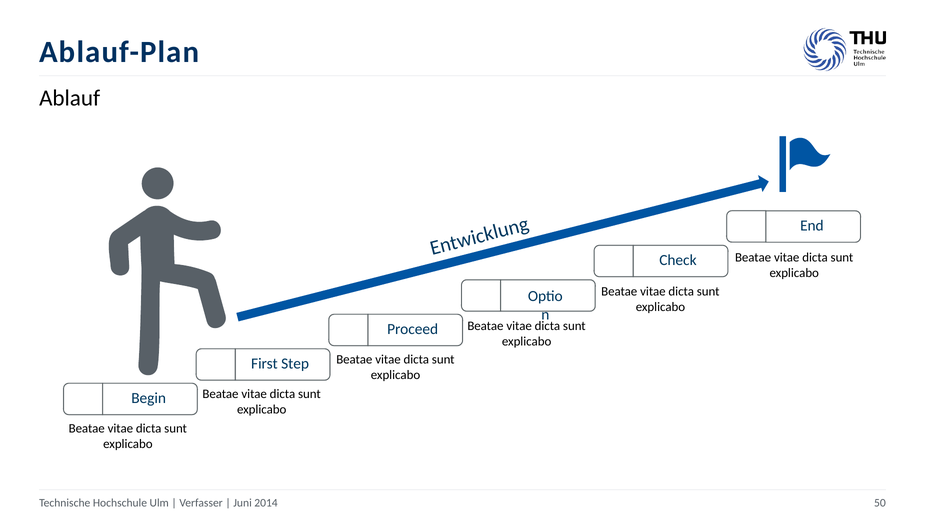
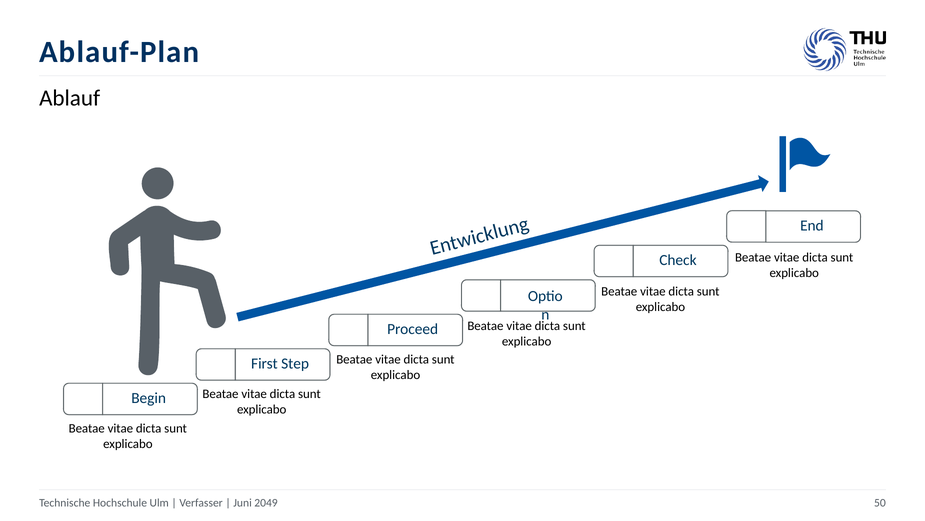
2014: 2014 -> 2049
